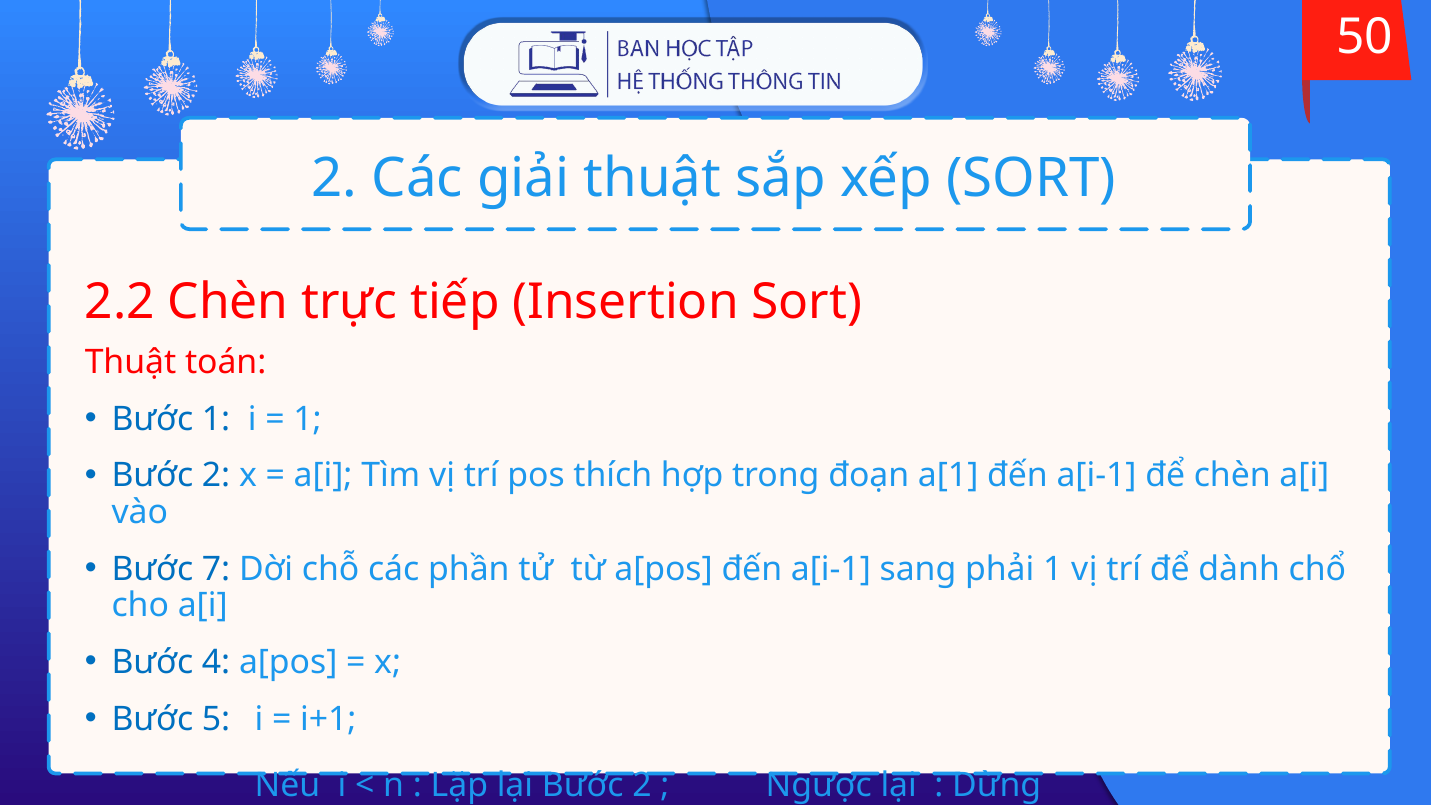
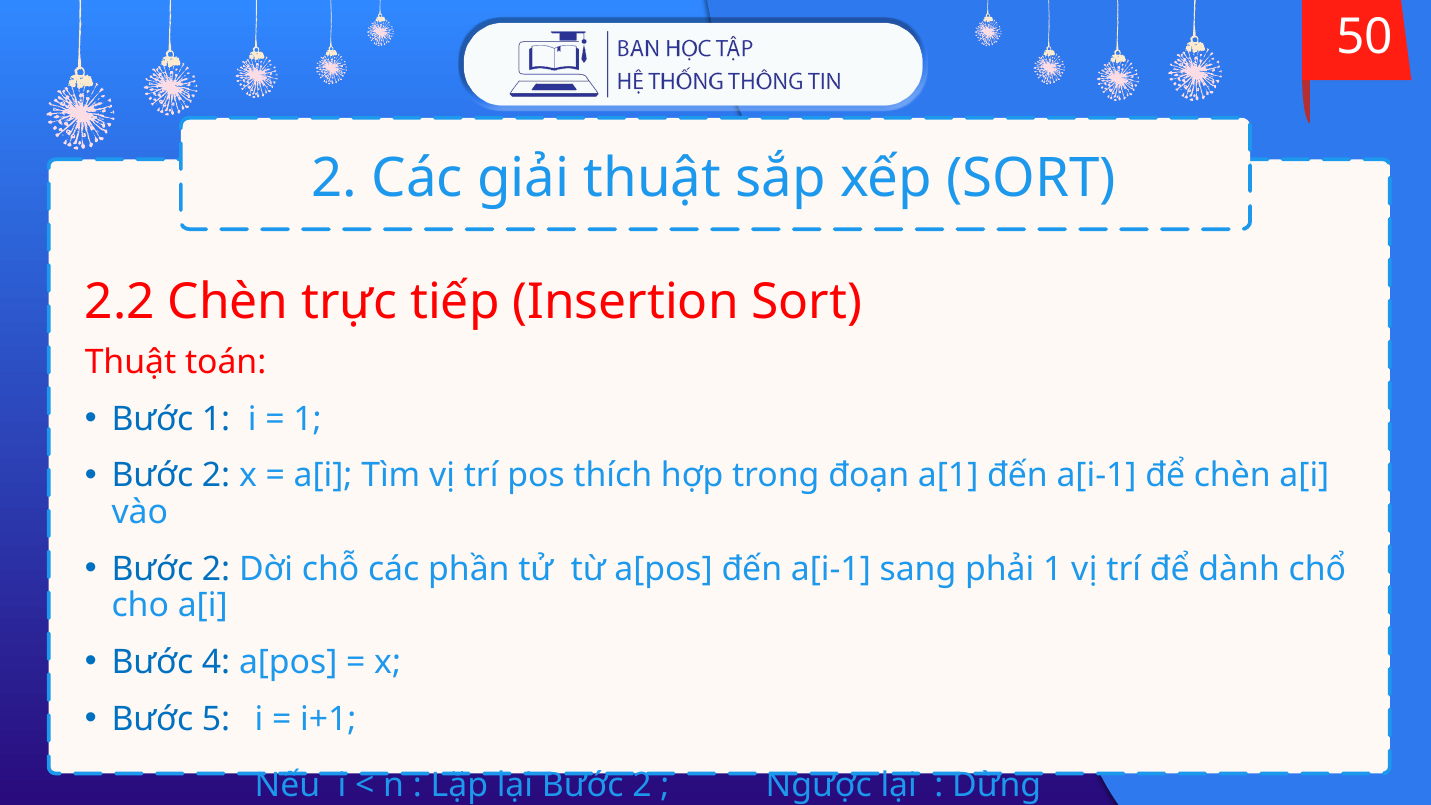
7 at (216, 569): 7 -> 2
